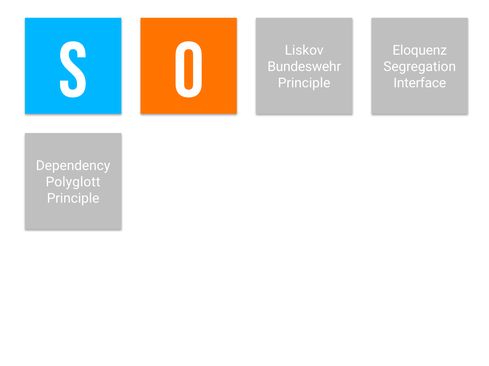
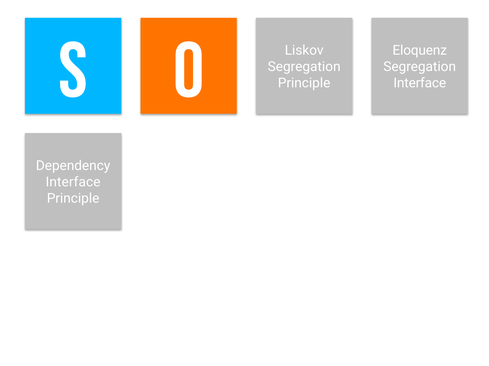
Bundeswehr at (304, 67): Bundeswehr -> Segregation
Polyglott at (73, 182): Polyglott -> Interface
